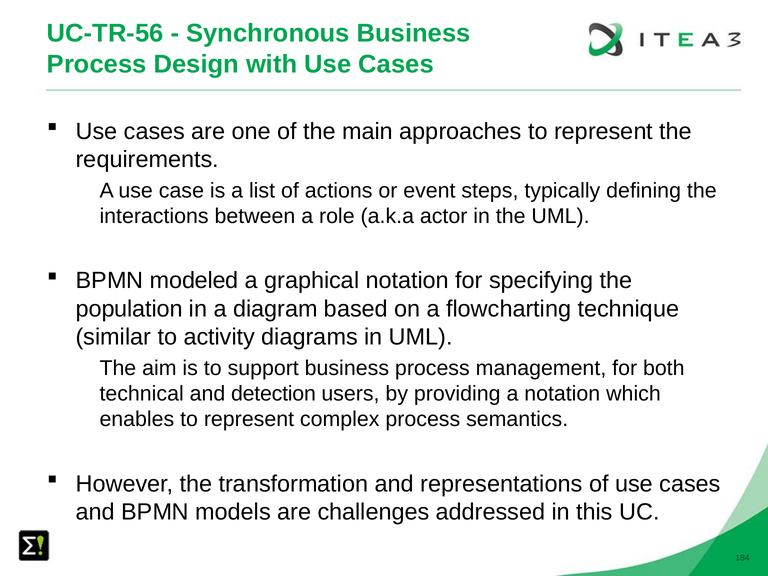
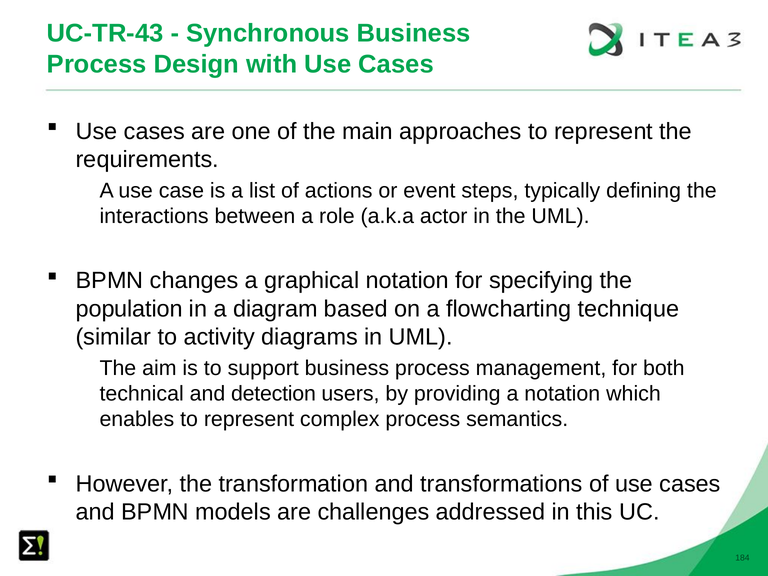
UC-TR-56: UC-TR-56 -> UC-TR-43
modeled: modeled -> changes
representations: representations -> transformations
